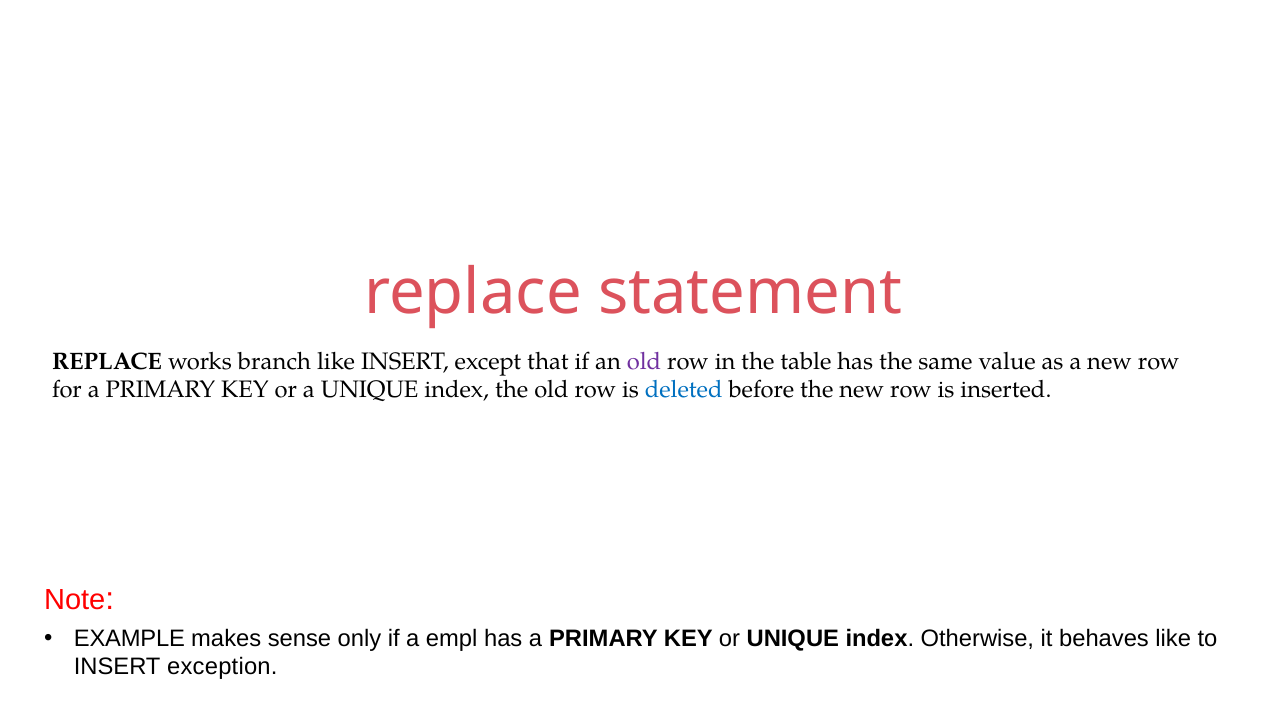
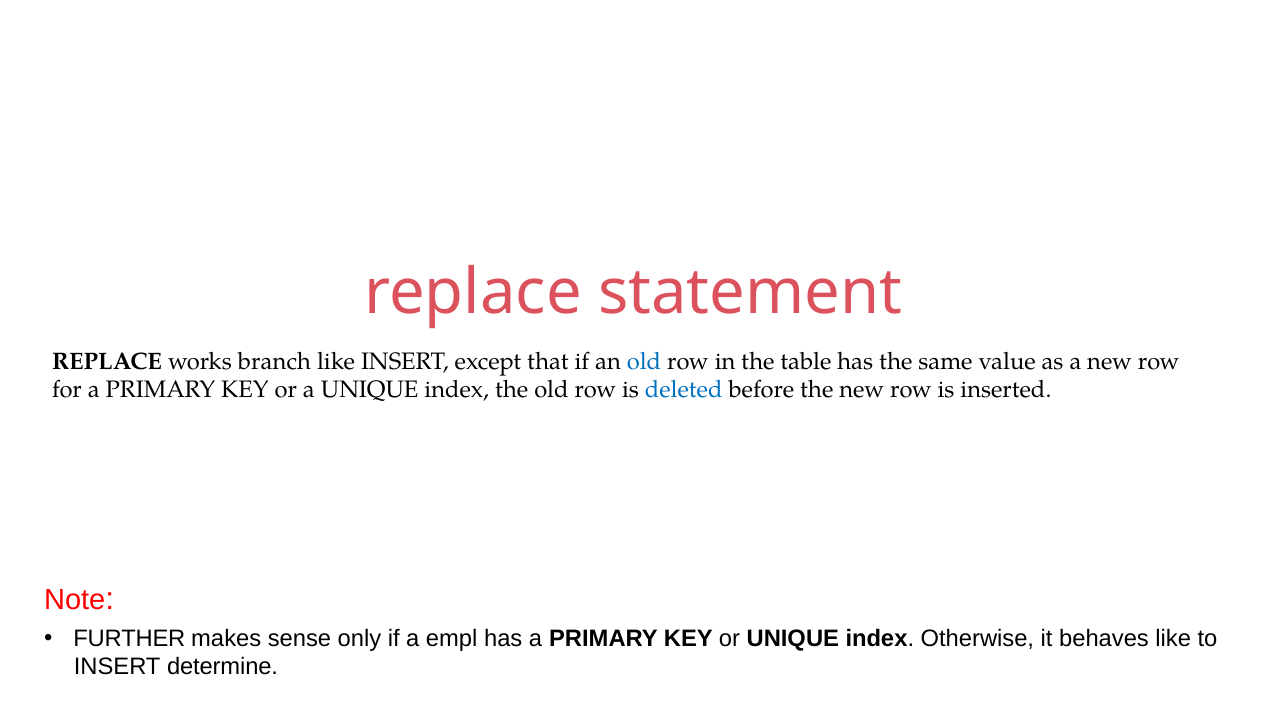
old at (644, 361) colour: purple -> blue
EXAMPLE: EXAMPLE -> FURTHER
exception: exception -> determine
